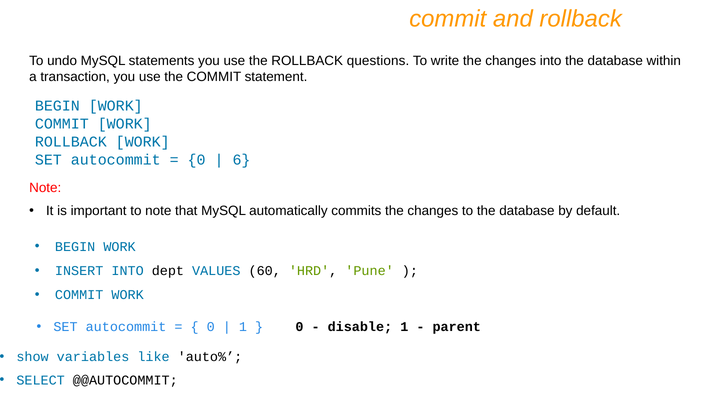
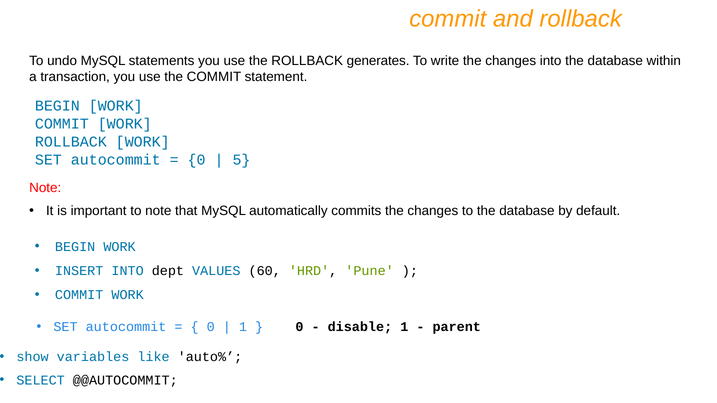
questions: questions -> generates
6: 6 -> 5
